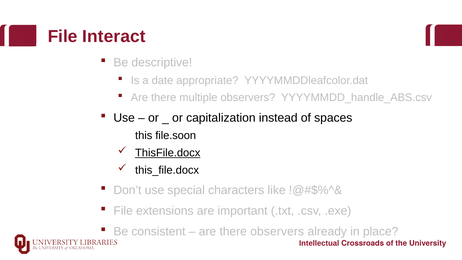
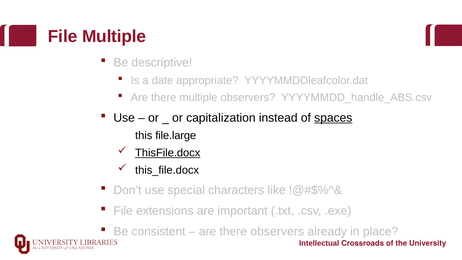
File Interact: Interact -> Multiple
spaces underline: none -> present
file.soon: file.soon -> file.large
